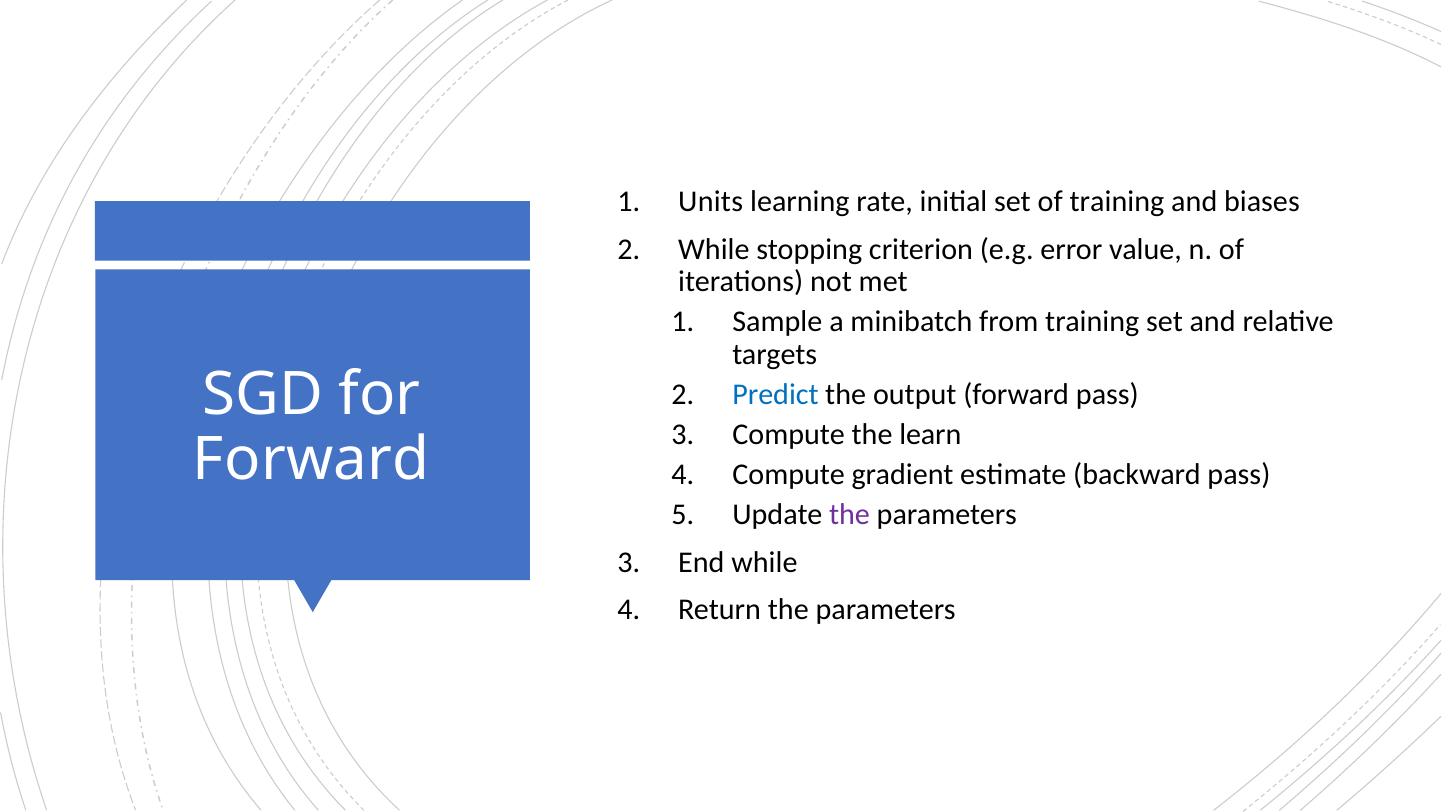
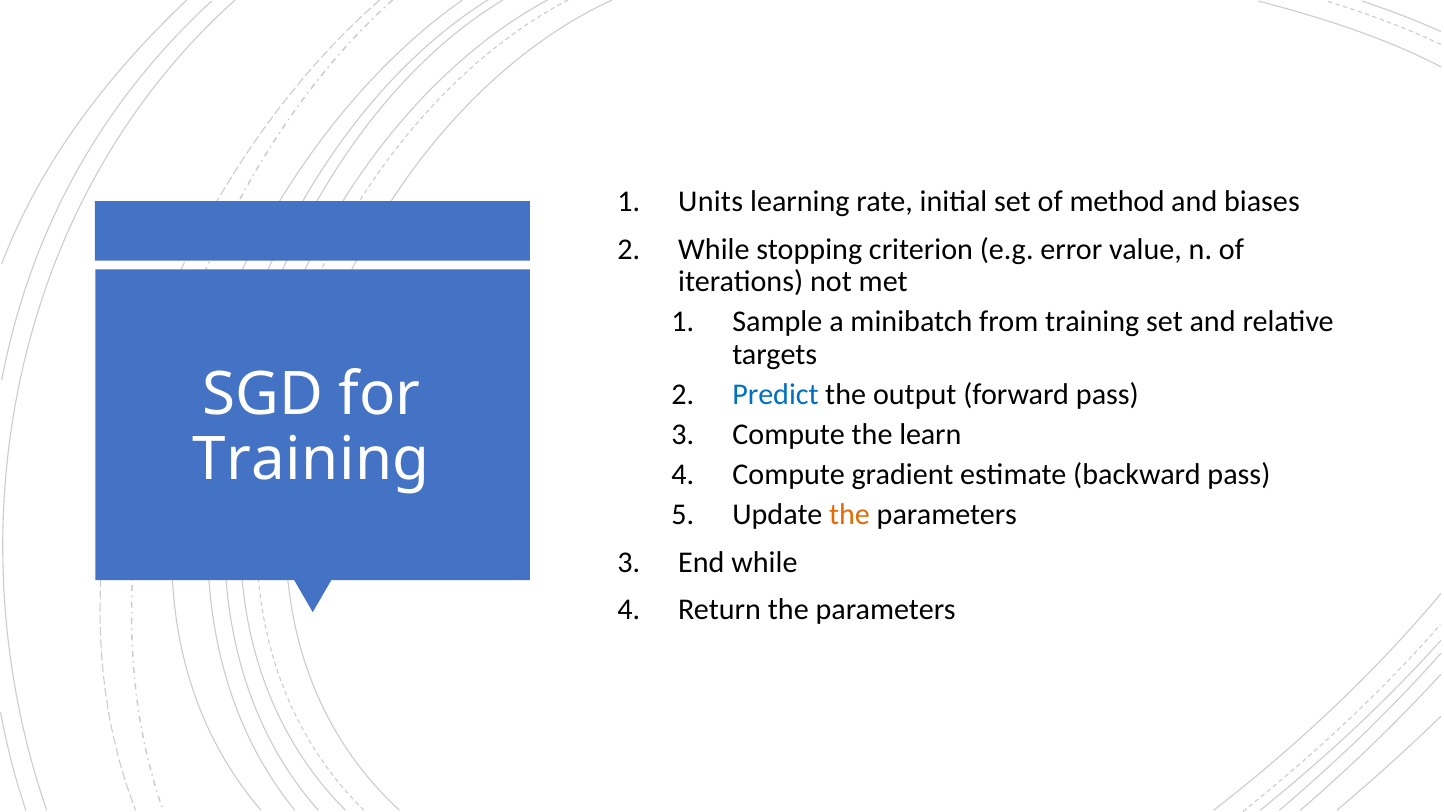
of training: training -> method
Forward at (311, 460): Forward -> Training
the at (849, 515) colour: purple -> orange
